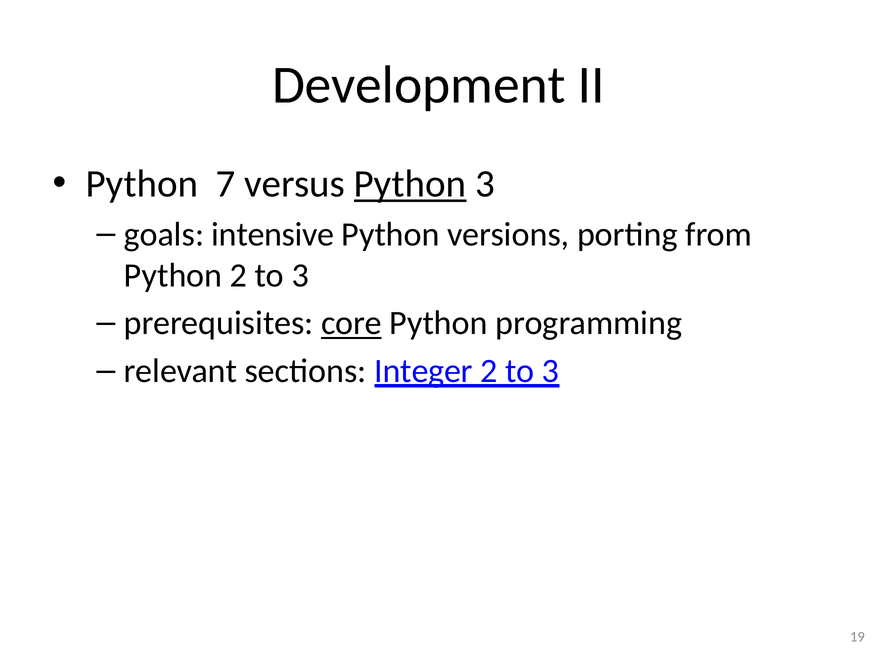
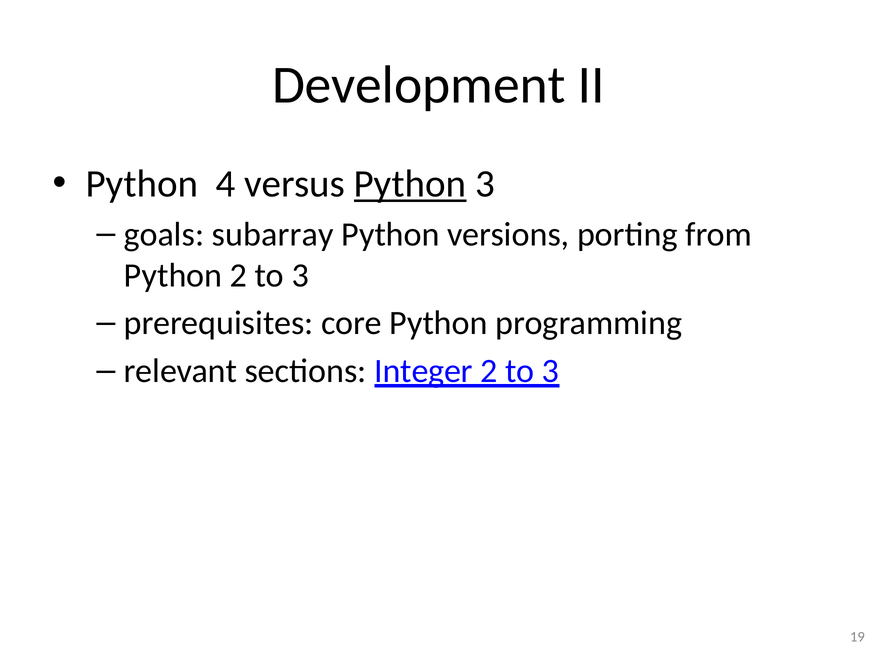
7: 7 -> 4
intensive: intensive -> subarray
core underline: present -> none
